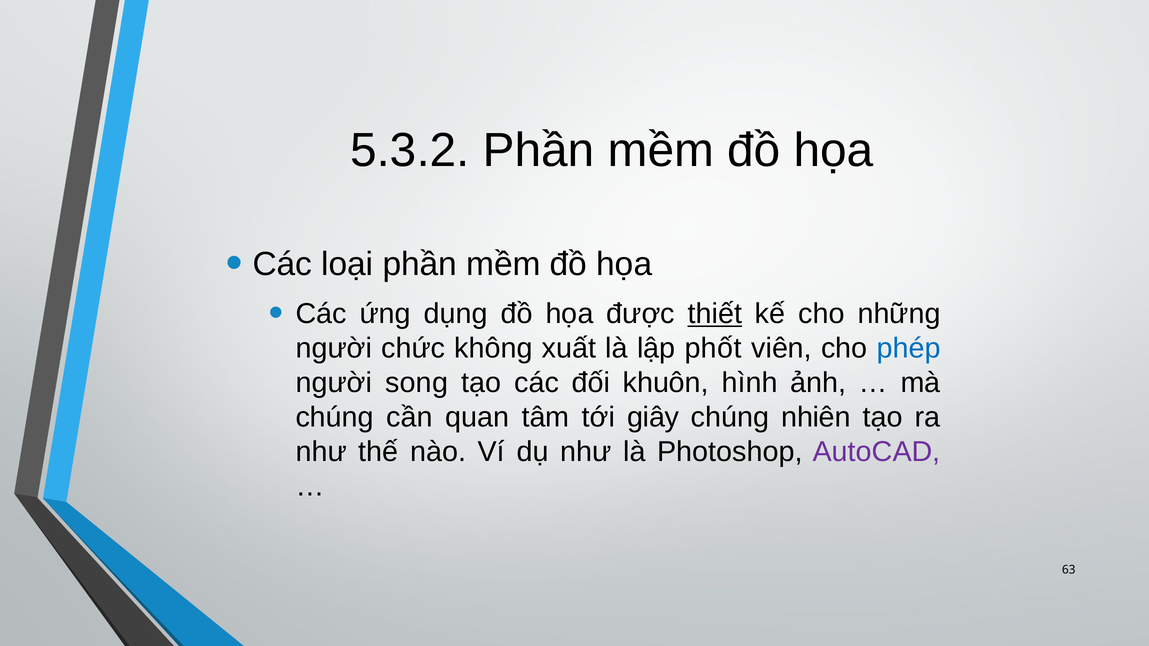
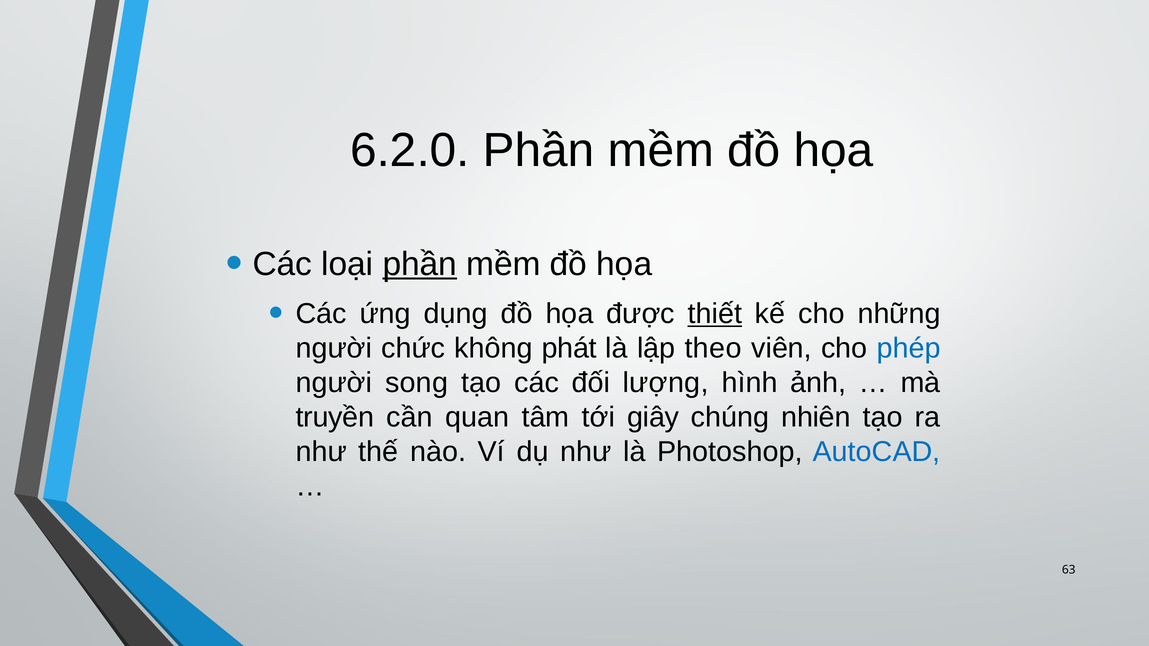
5.3.2: 5.3.2 -> 6.2.0
phần at (420, 264) underline: none -> present
xuất: xuất -> phát
phốt: phốt -> theo
khuôn: khuôn -> lượng
chúng at (335, 418): chúng -> truyền
AutoCAD colour: purple -> blue
